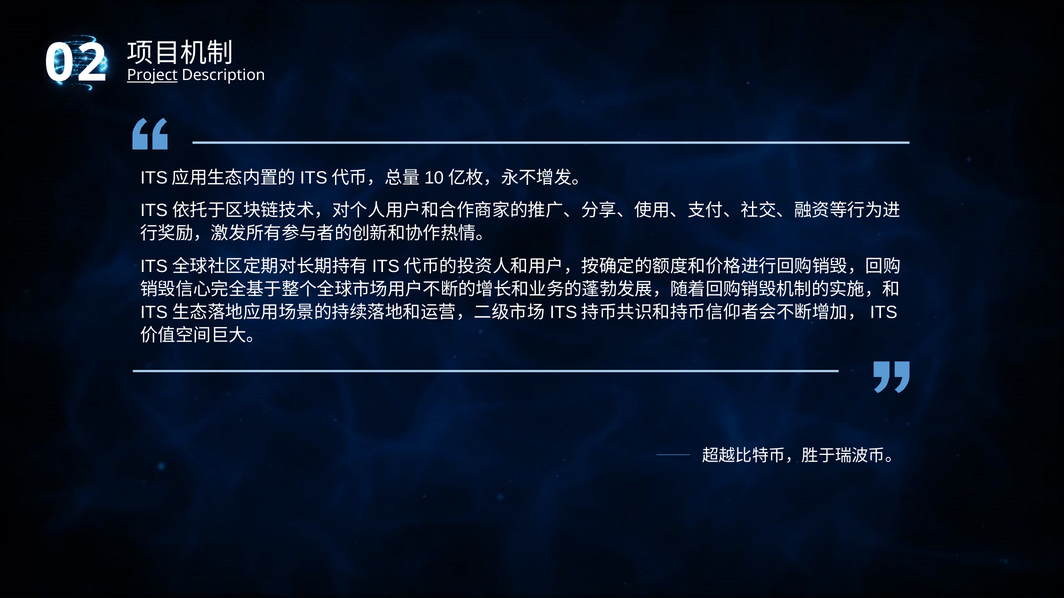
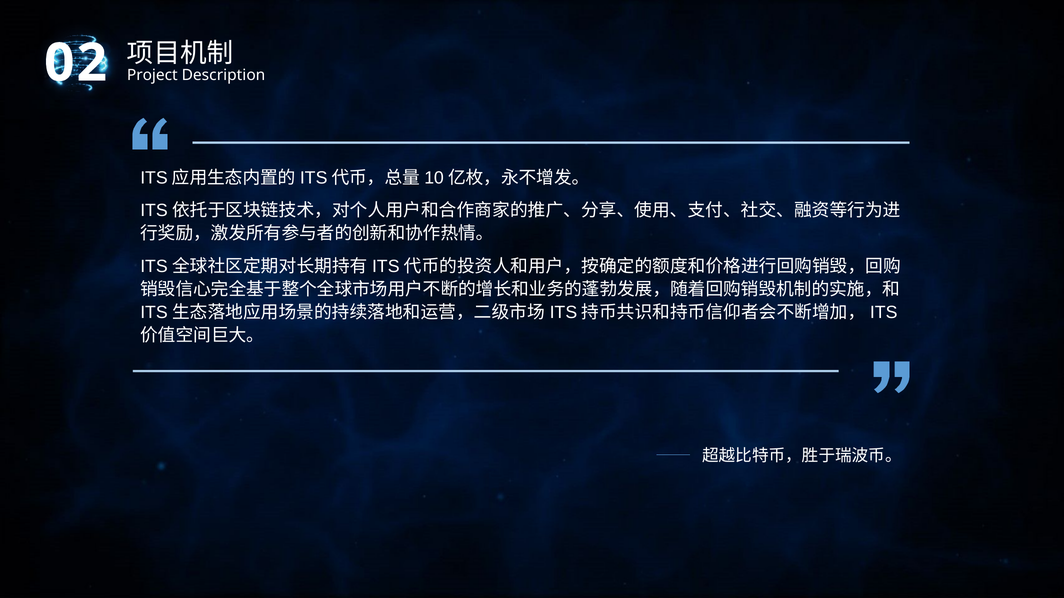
Project underline: present -> none
